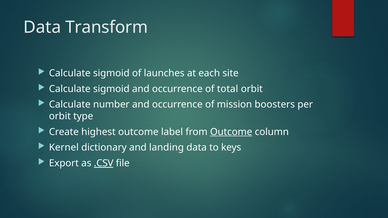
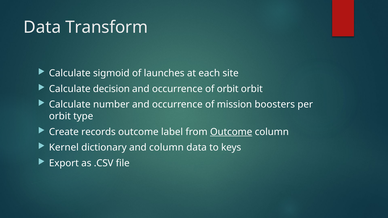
sigmoid at (111, 89): sigmoid -> decision
of total: total -> orbit
highest: highest -> records
and landing: landing -> column
.CSV underline: present -> none
